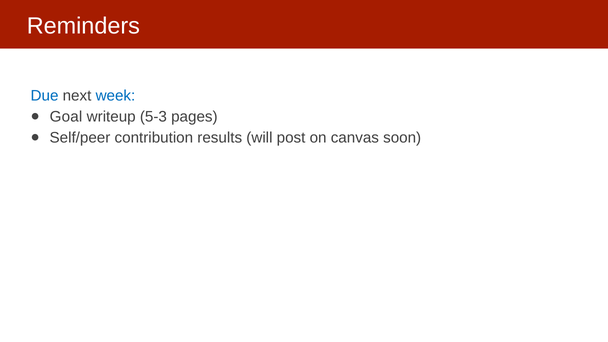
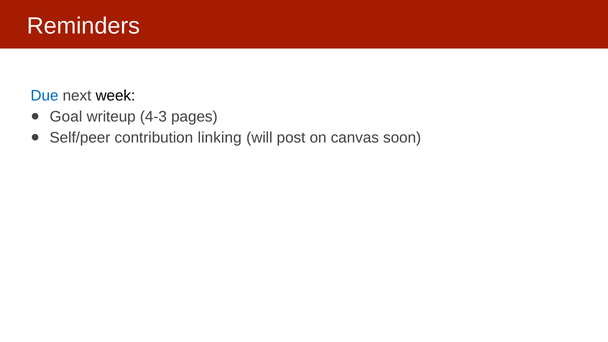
week colour: blue -> black
5-3: 5-3 -> 4-3
results: results -> linking
